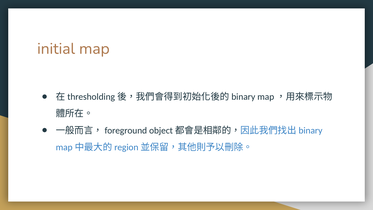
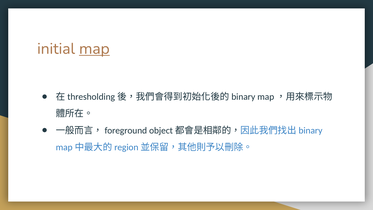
map underline: none -> present
